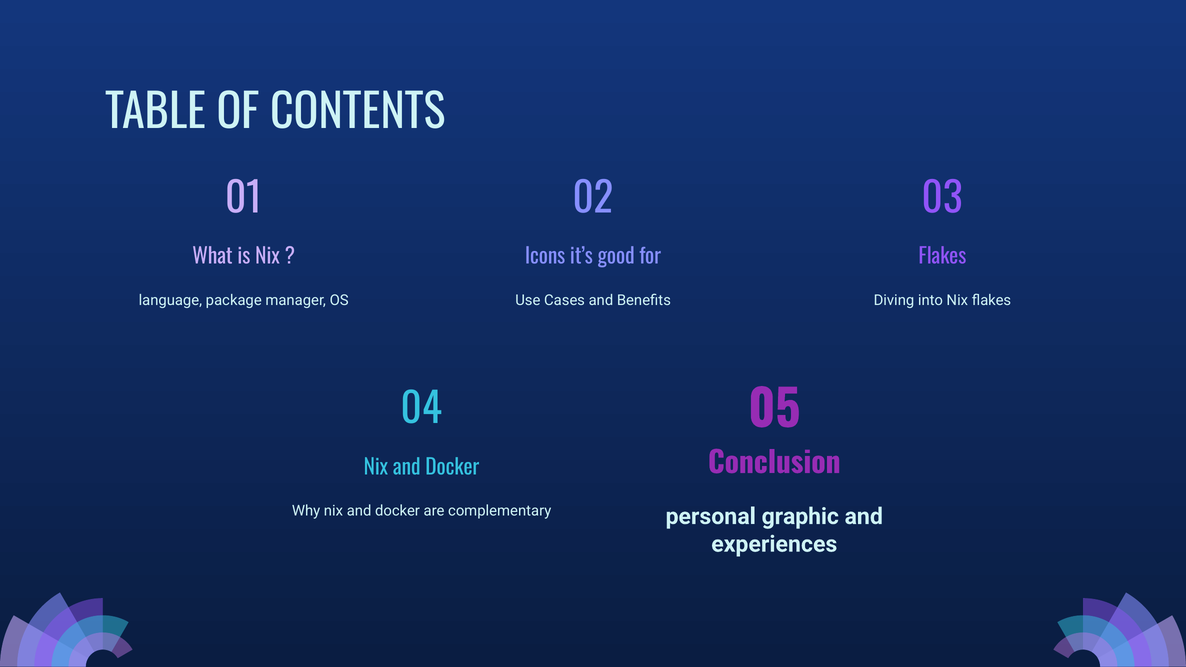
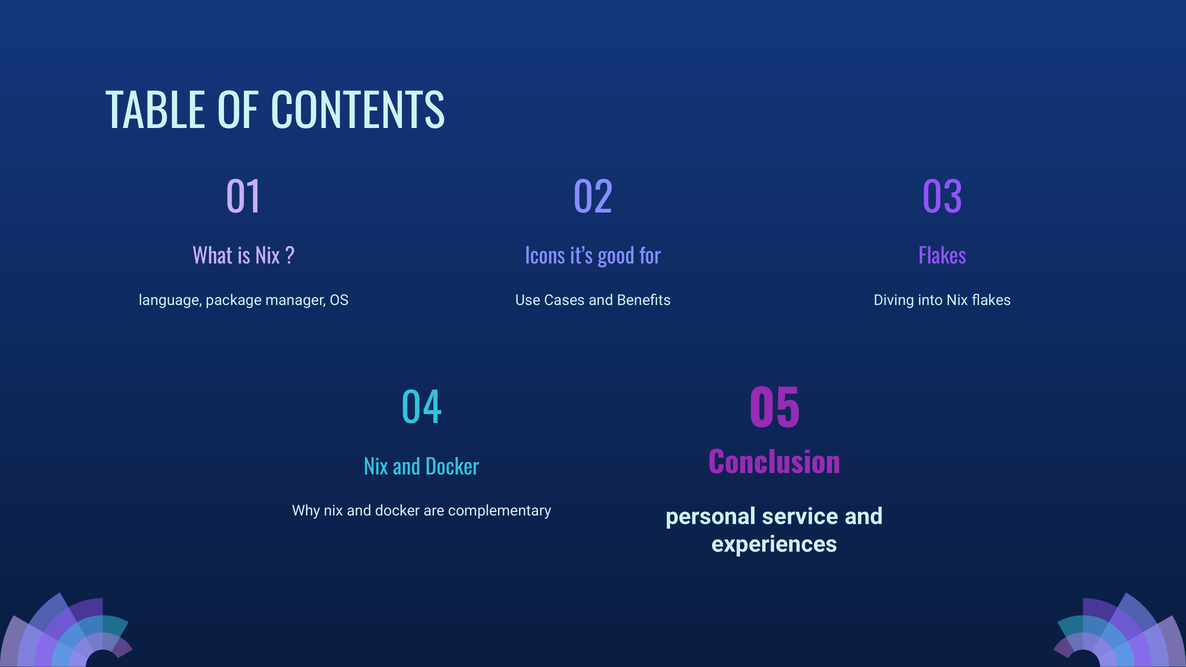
graphic: graphic -> service
